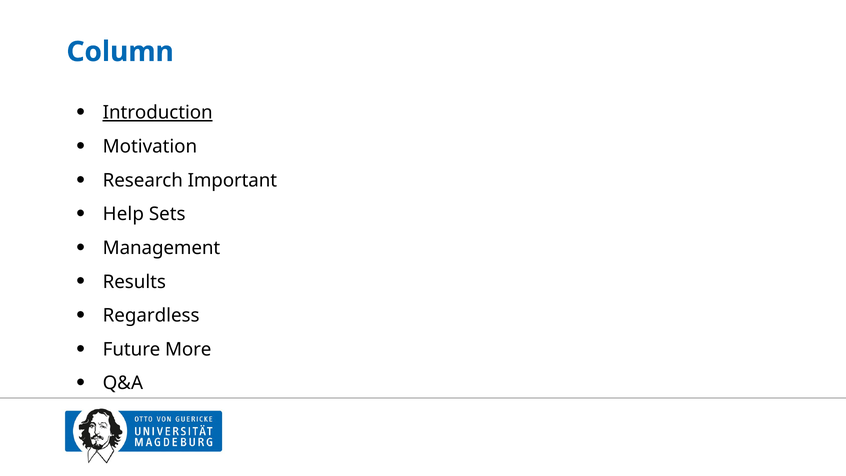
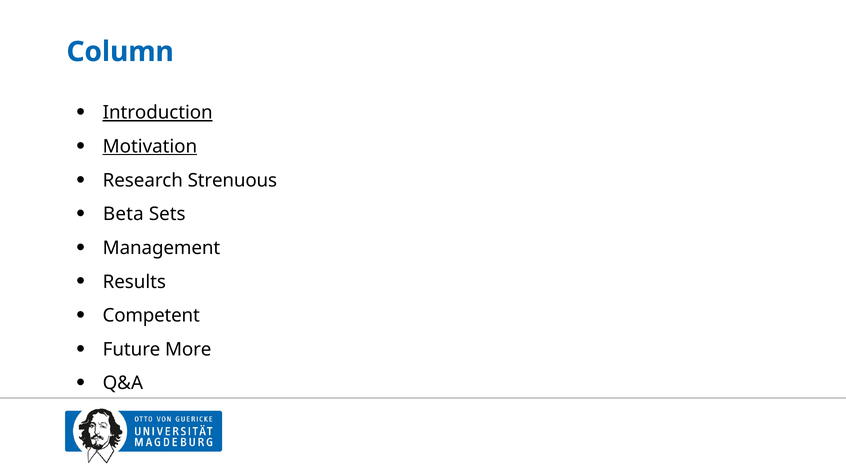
Motivation underline: none -> present
Important: Important -> Strenuous
Help: Help -> Beta
Regardless: Regardless -> Competent
